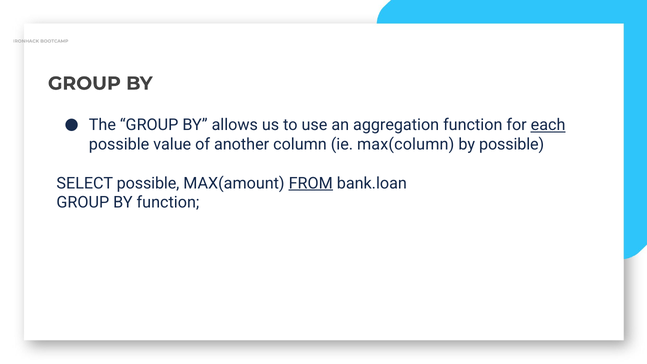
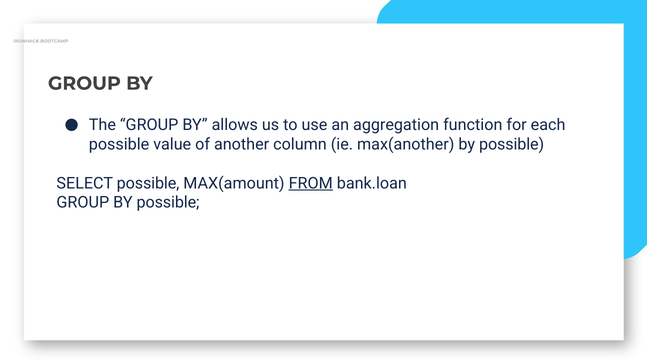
each underline: present -> none
max(column: max(column -> max(another
GROUP BY function: function -> possible
